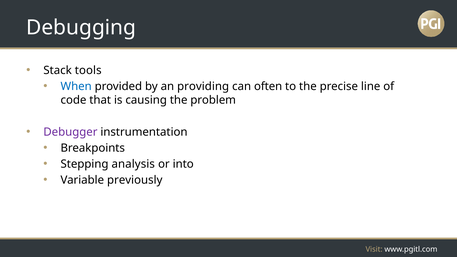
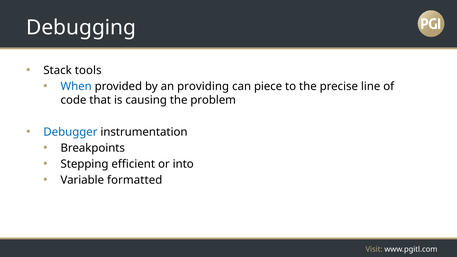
often: often -> piece
Debugger colour: purple -> blue
analysis: analysis -> efficient
previously: previously -> formatted
